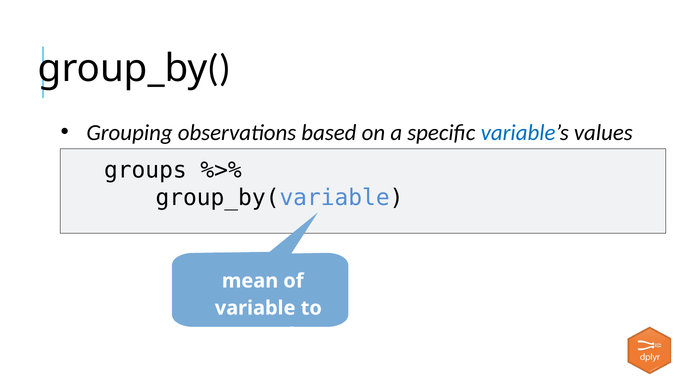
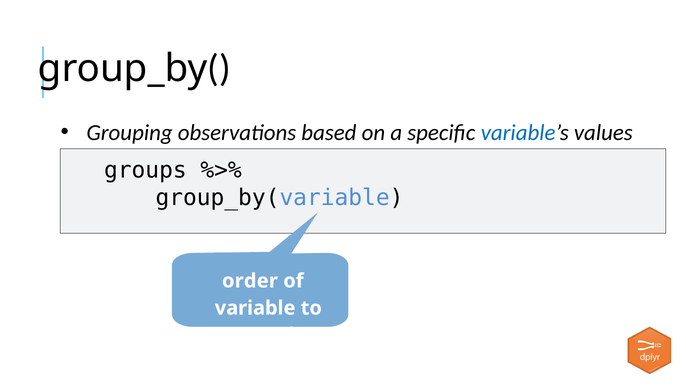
mean: mean -> order
